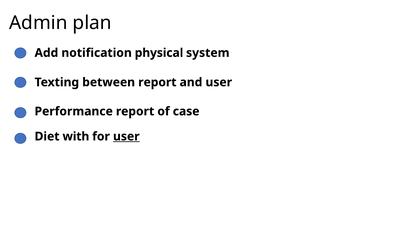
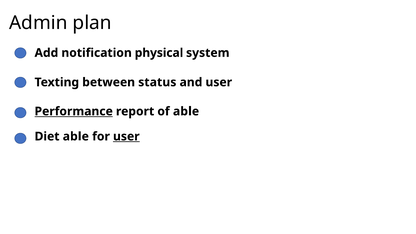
between report: report -> status
Performance underline: none -> present
of case: case -> able
Diet with: with -> able
